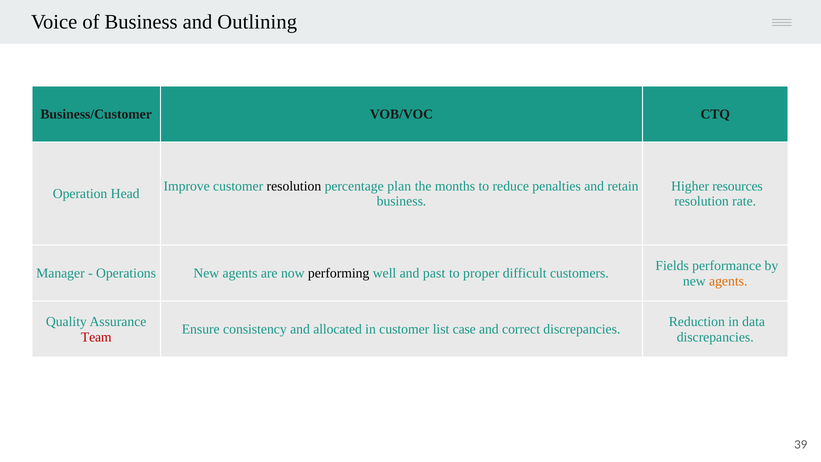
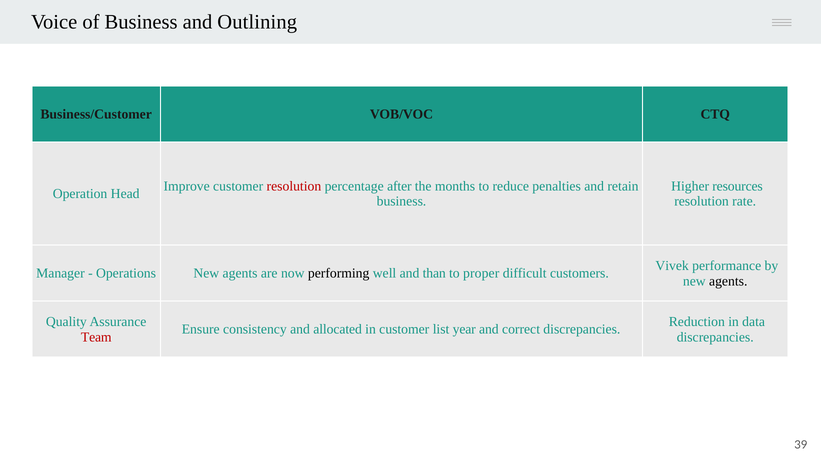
resolution at (294, 186) colour: black -> red
plan: plan -> after
Fields: Fields -> Vivek
past: past -> than
agents at (728, 281) colour: orange -> black
case: case -> year
